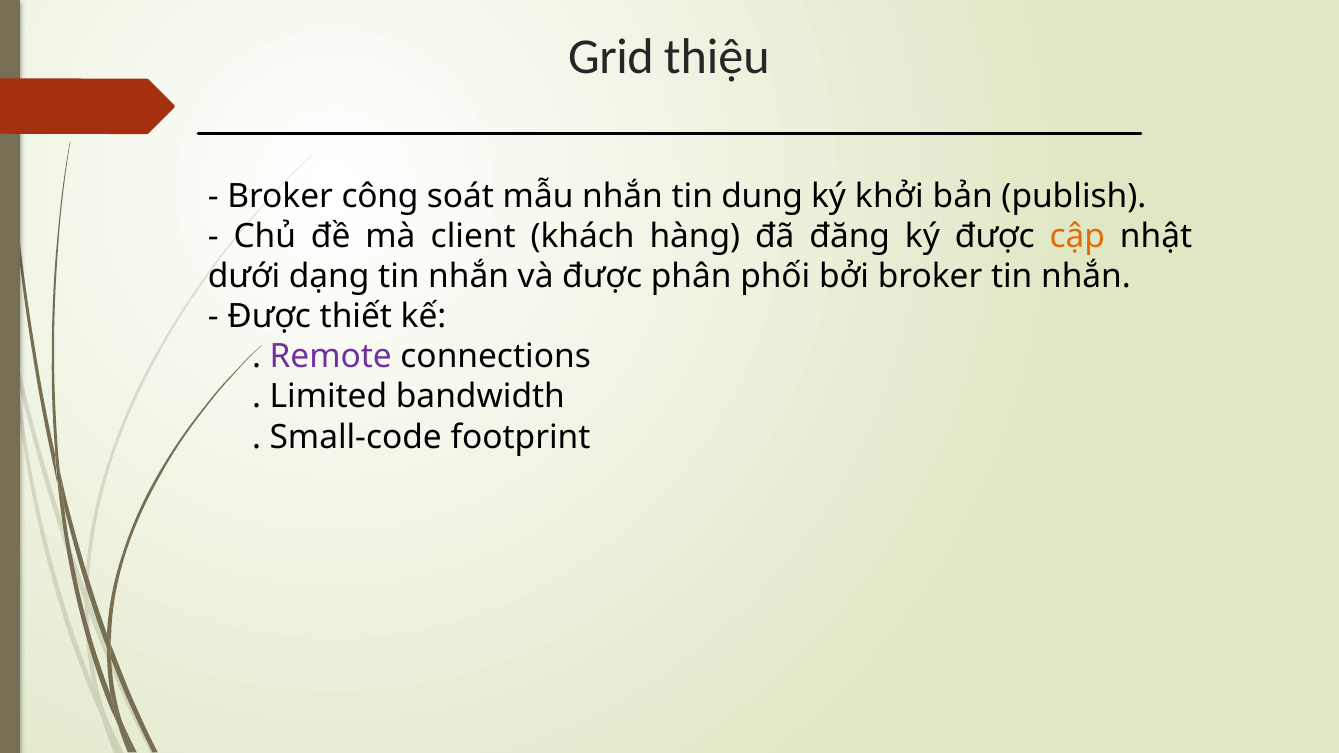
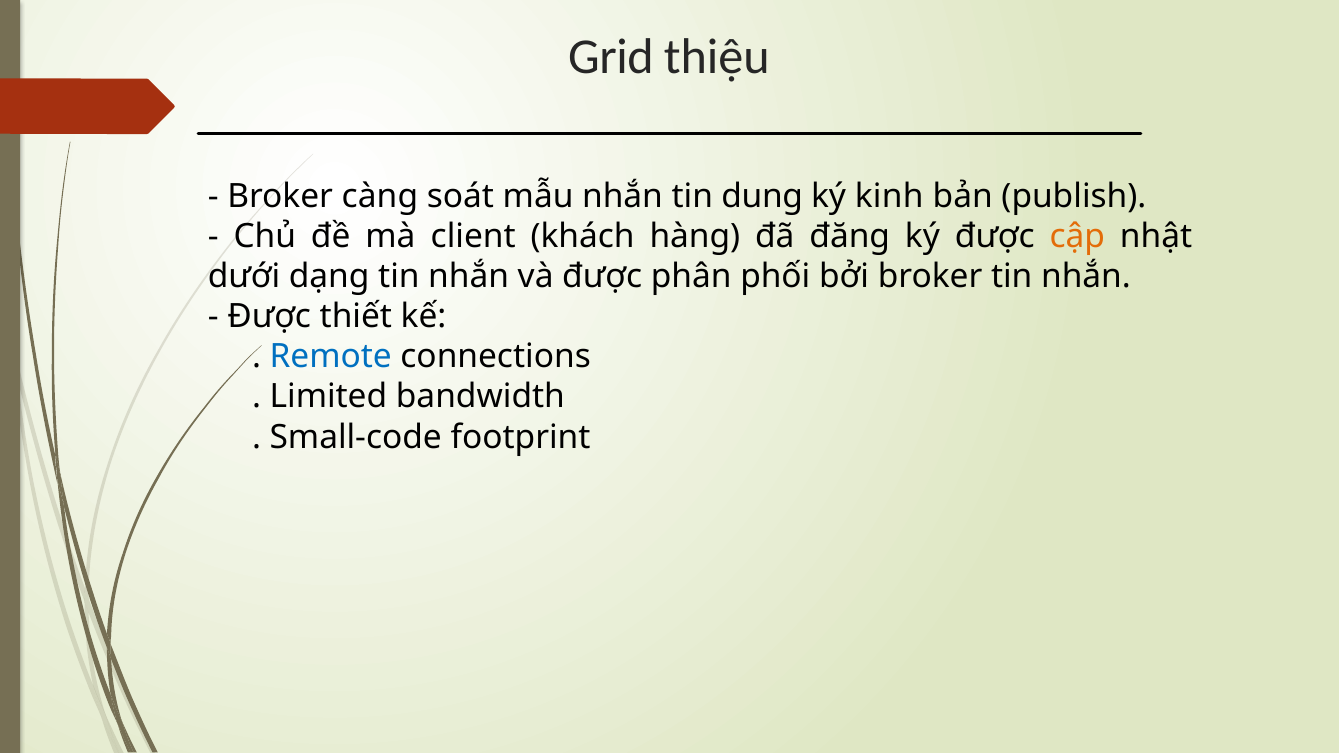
công: công -> càng
khởi: khởi -> kinh
Remote colour: purple -> blue
